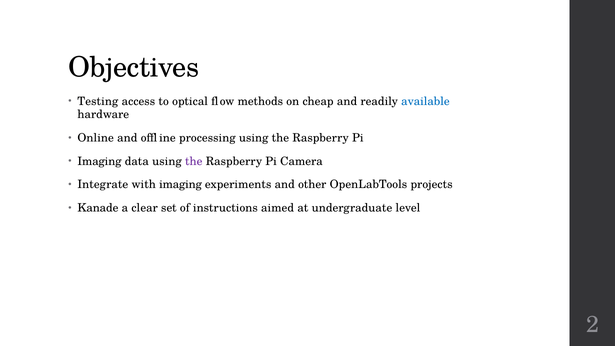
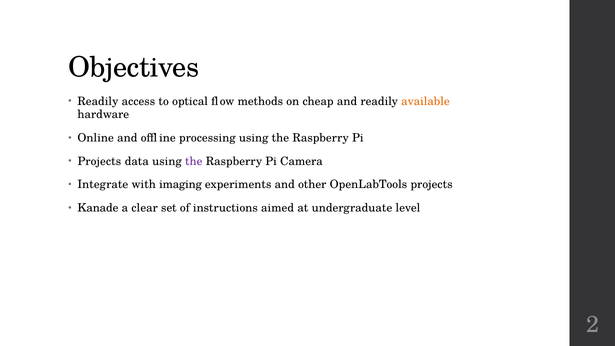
Testing at (98, 101): Testing -> Readily
available colour: blue -> orange
Imaging at (99, 161): Imaging -> Projects
